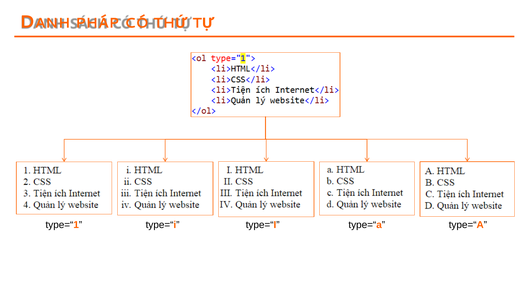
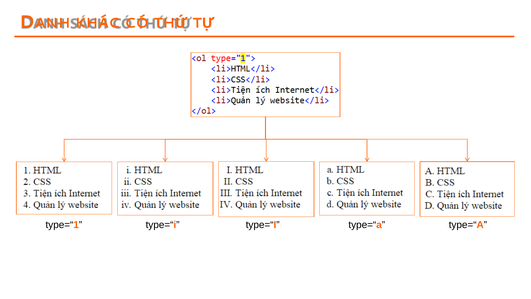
PHÁP: PHÁP -> KHÁC
